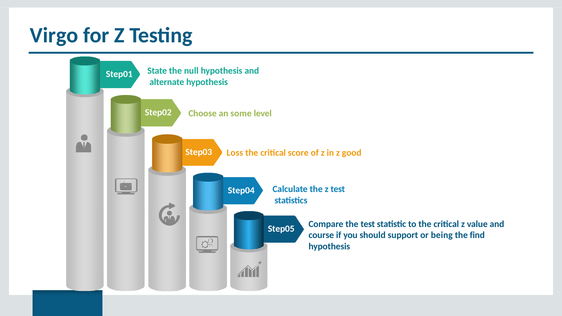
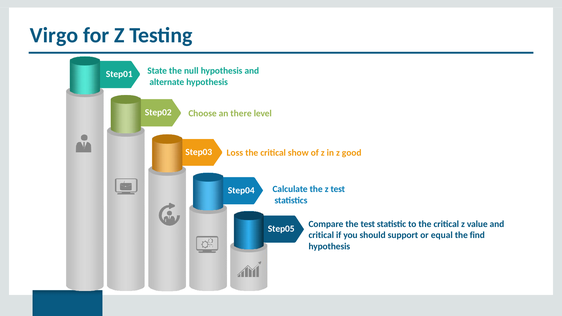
some: some -> there
score: score -> show
course at (321, 235): course -> critical
being: being -> equal
